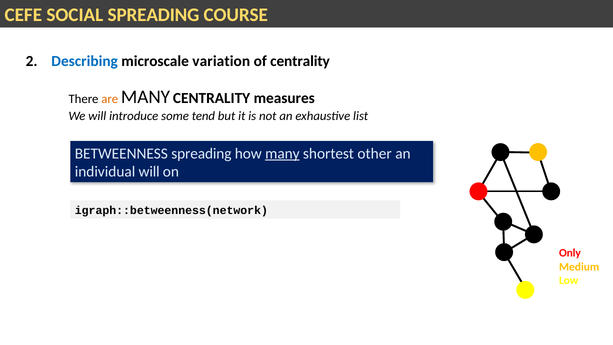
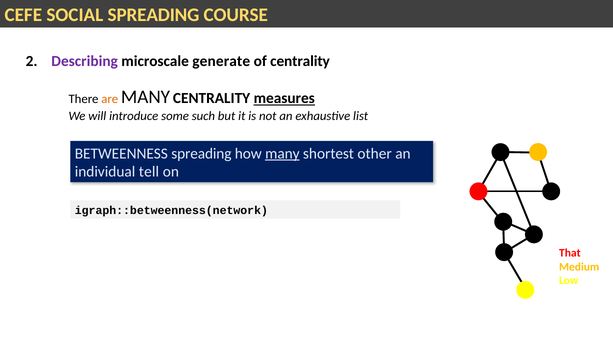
Describing colour: blue -> purple
variation: variation -> generate
measures underline: none -> present
tend: tend -> such
individual will: will -> tell
Only: Only -> That
